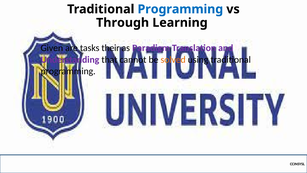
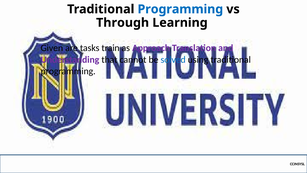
their: their -> train
Paradigm: Paradigm -> Approach
solved colour: orange -> blue
